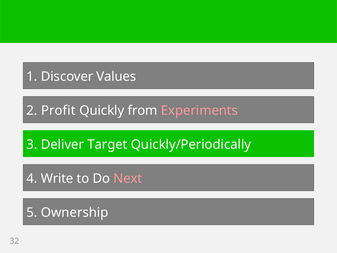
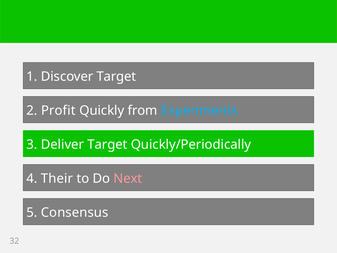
Discover Values: Values -> Target
Experiments colour: pink -> light blue
Write: Write -> Their
Ownership: Ownership -> Consensus
